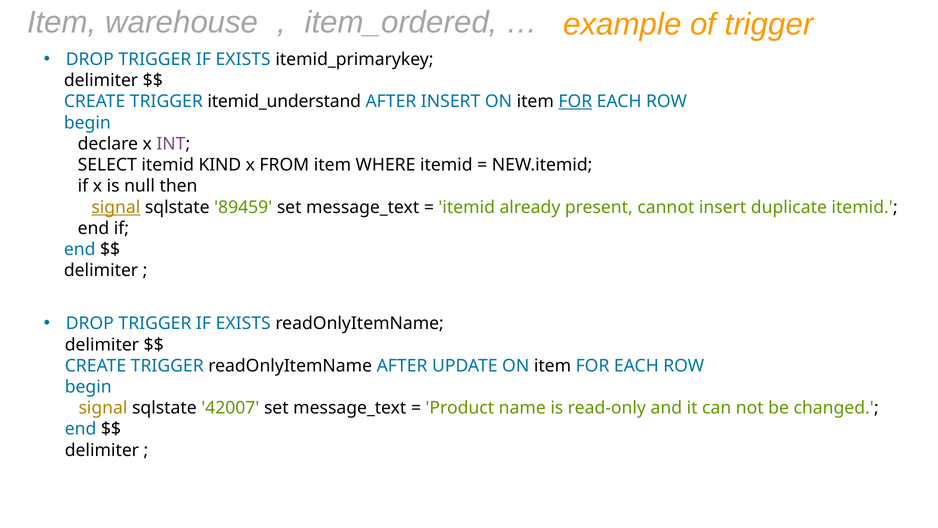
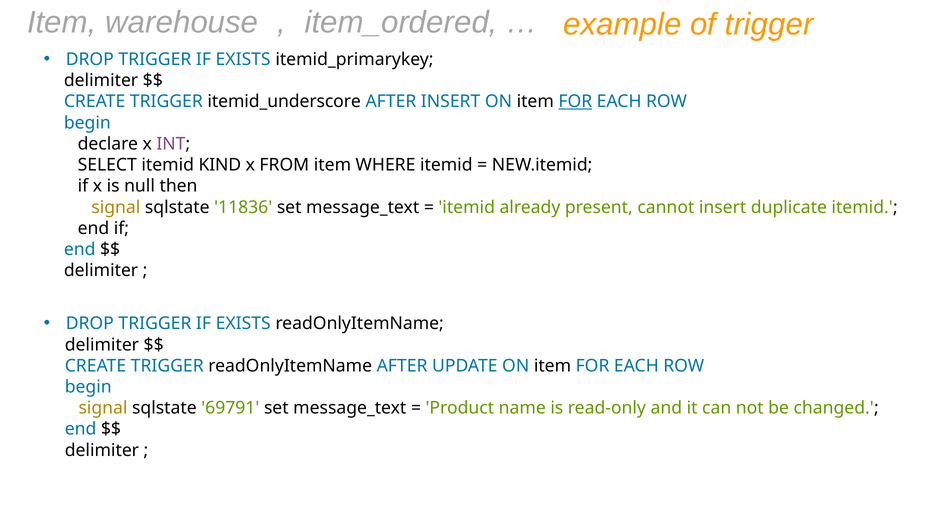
itemid_understand: itemid_understand -> itemid_underscore
signal at (116, 207) underline: present -> none
89459: 89459 -> 11836
42007: 42007 -> 69791
